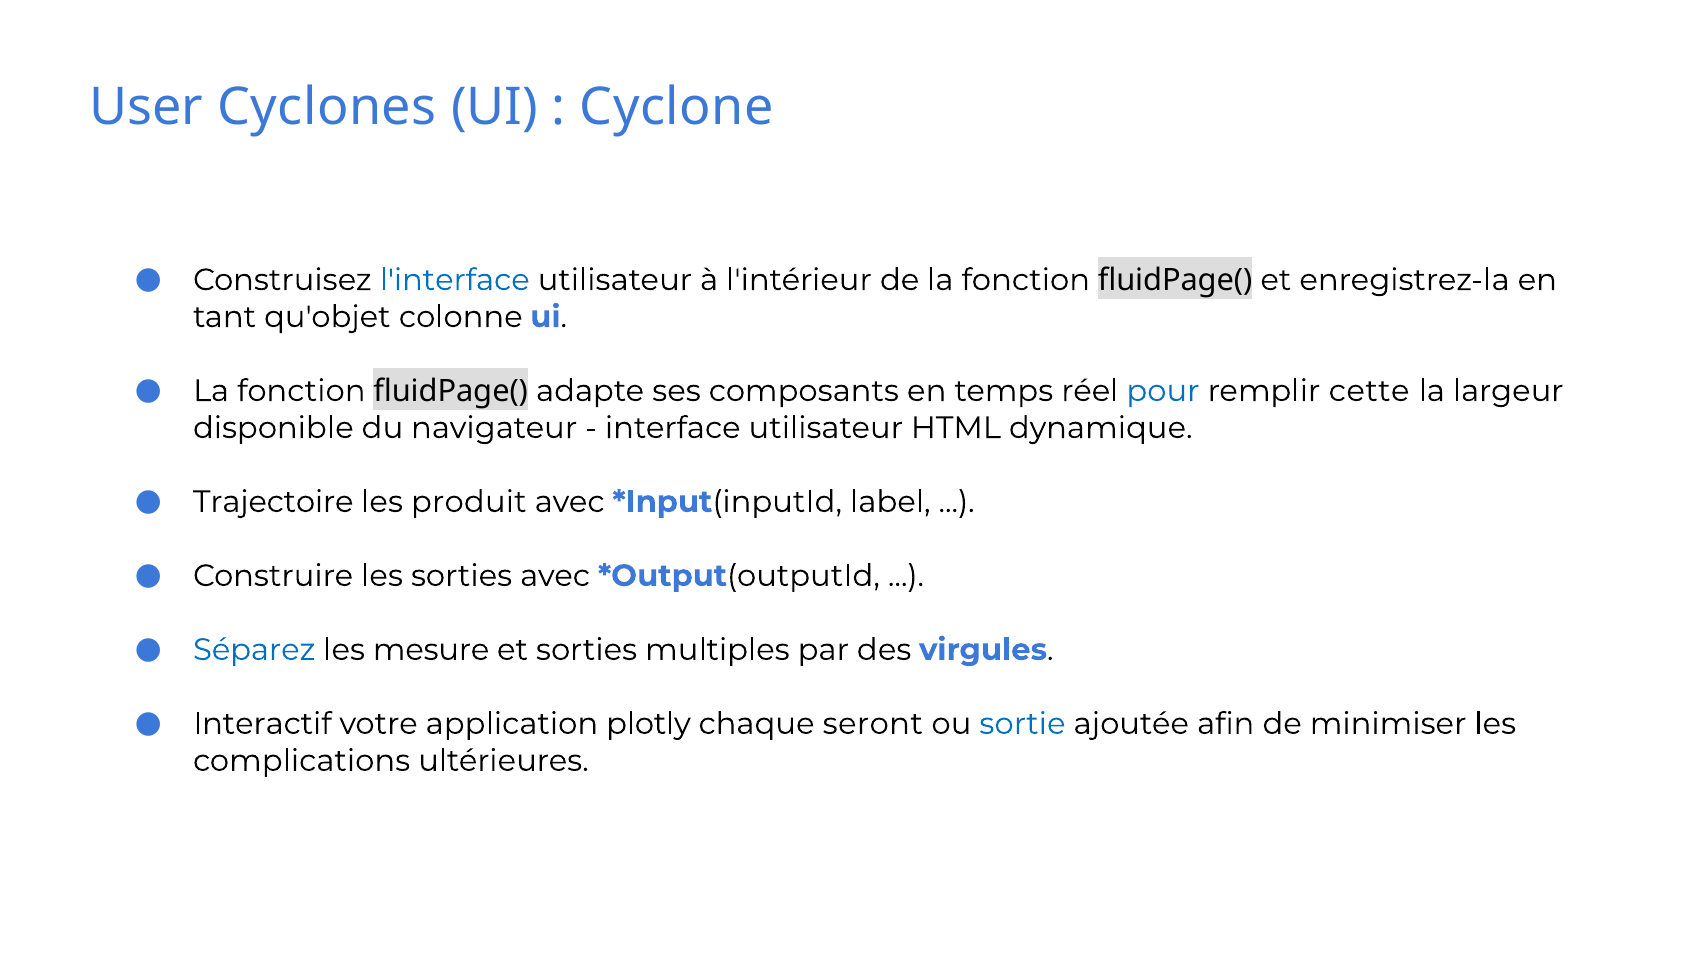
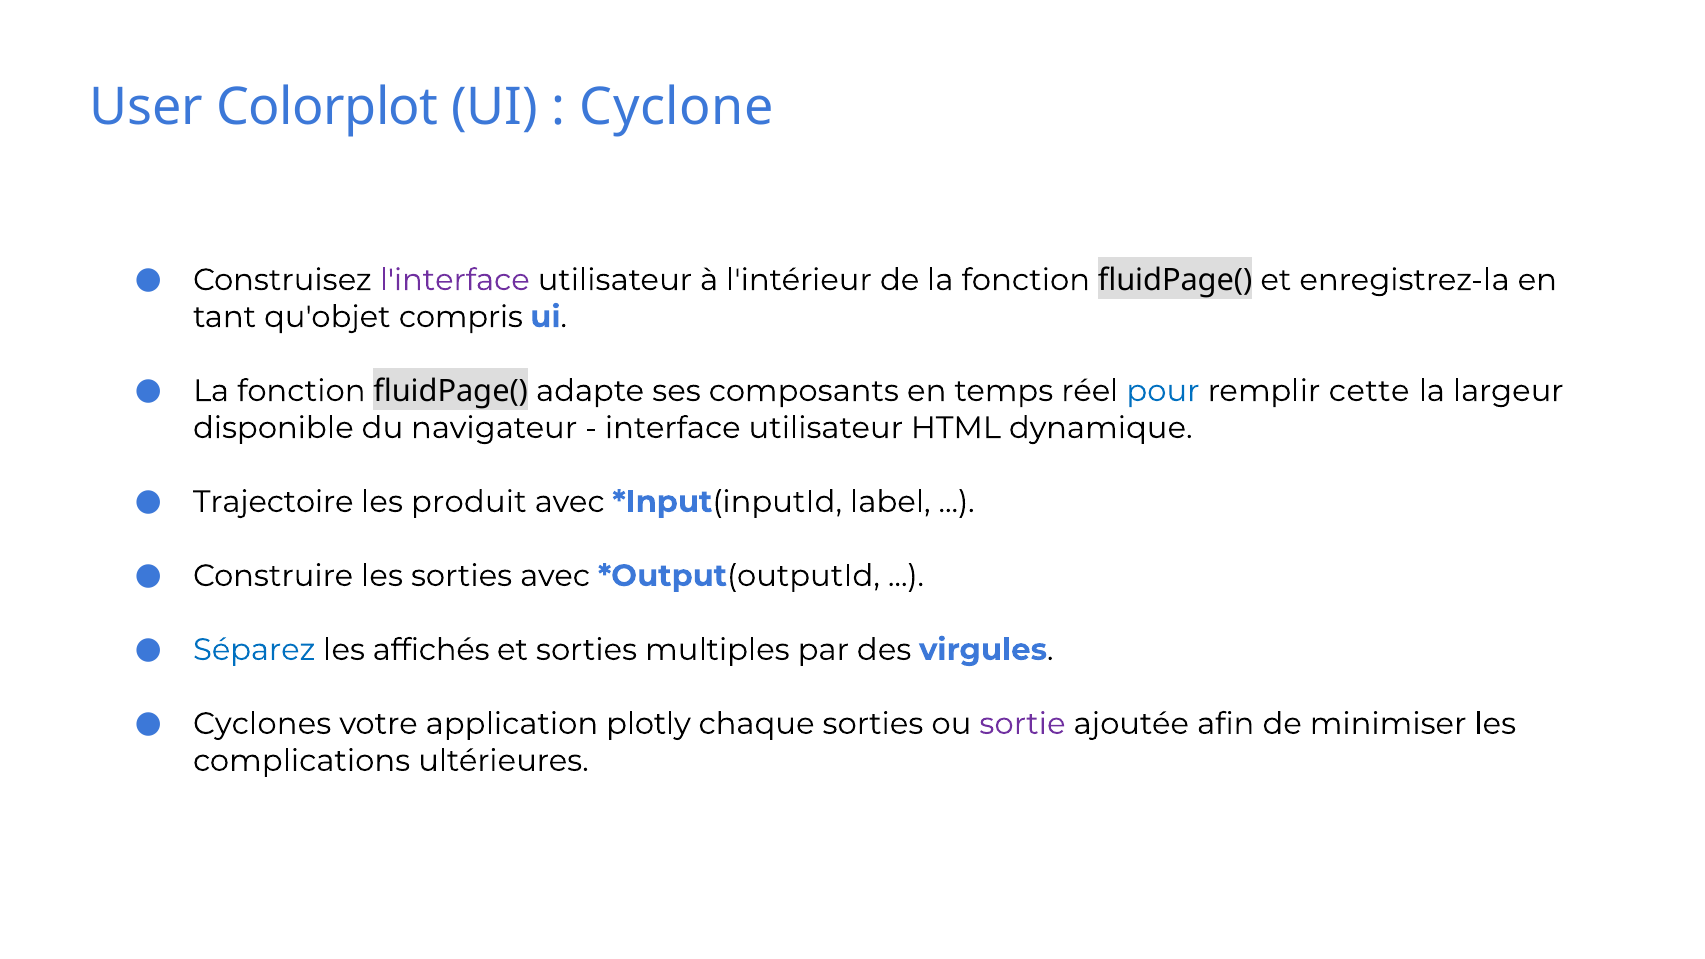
Cyclones: Cyclones -> Colorplot
l'interface colour: blue -> purple
colonne: colonne -> compris
mesure: mesure -> affichés
Interactif: Interactif -> Cyclones
chaque seront: seront -> sorties
sortie colour: blue -> purple
